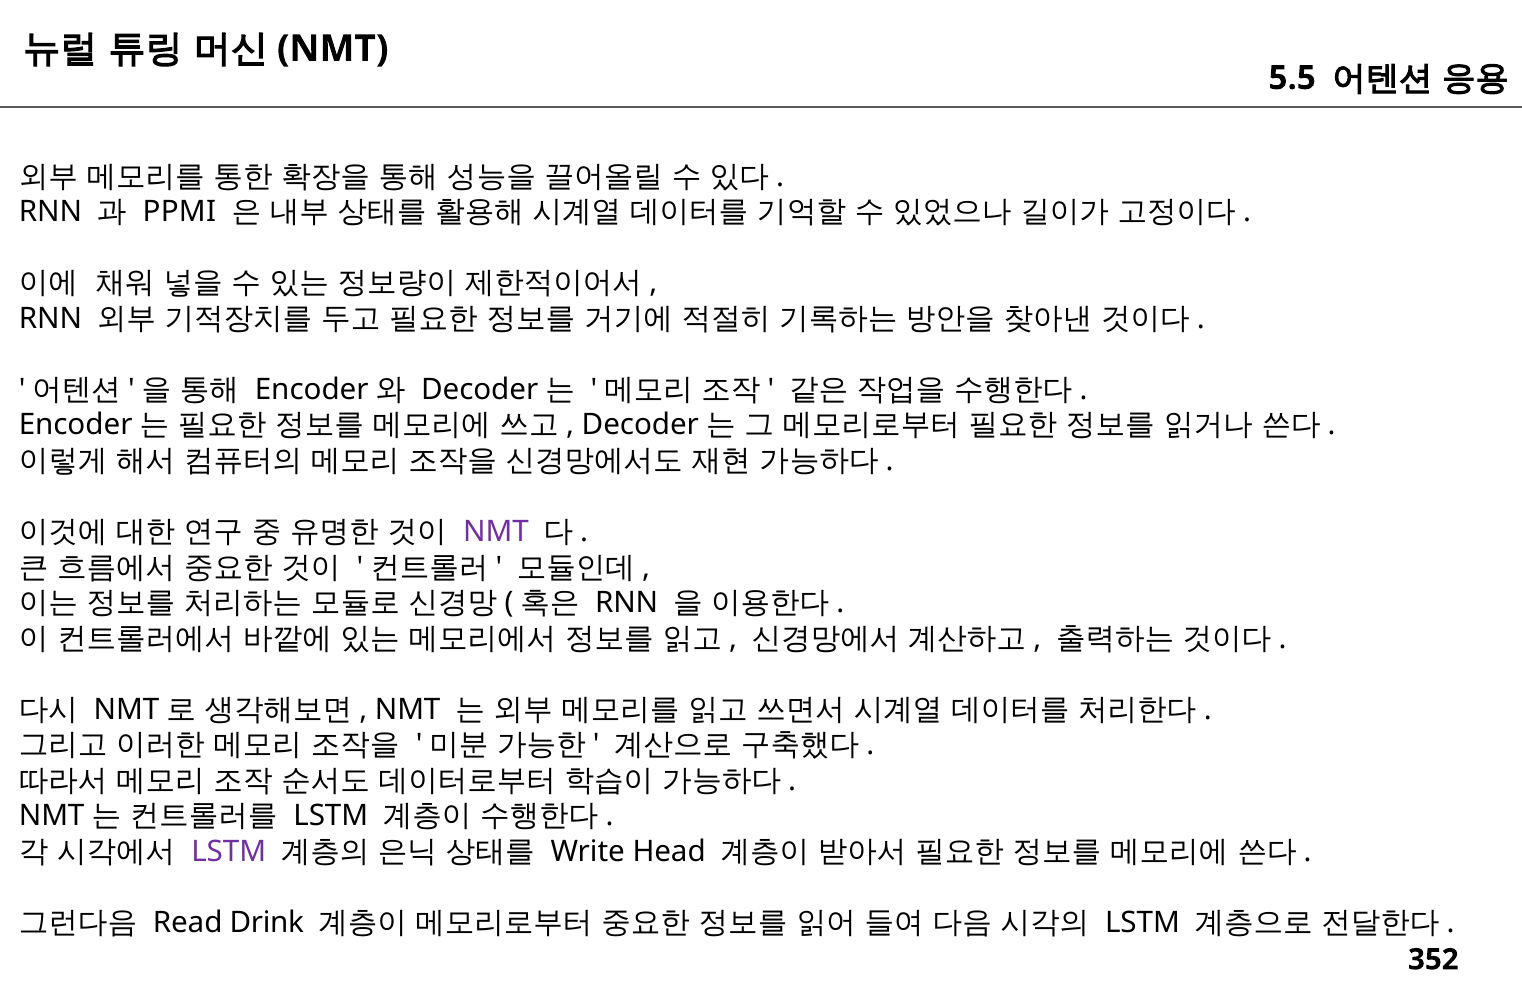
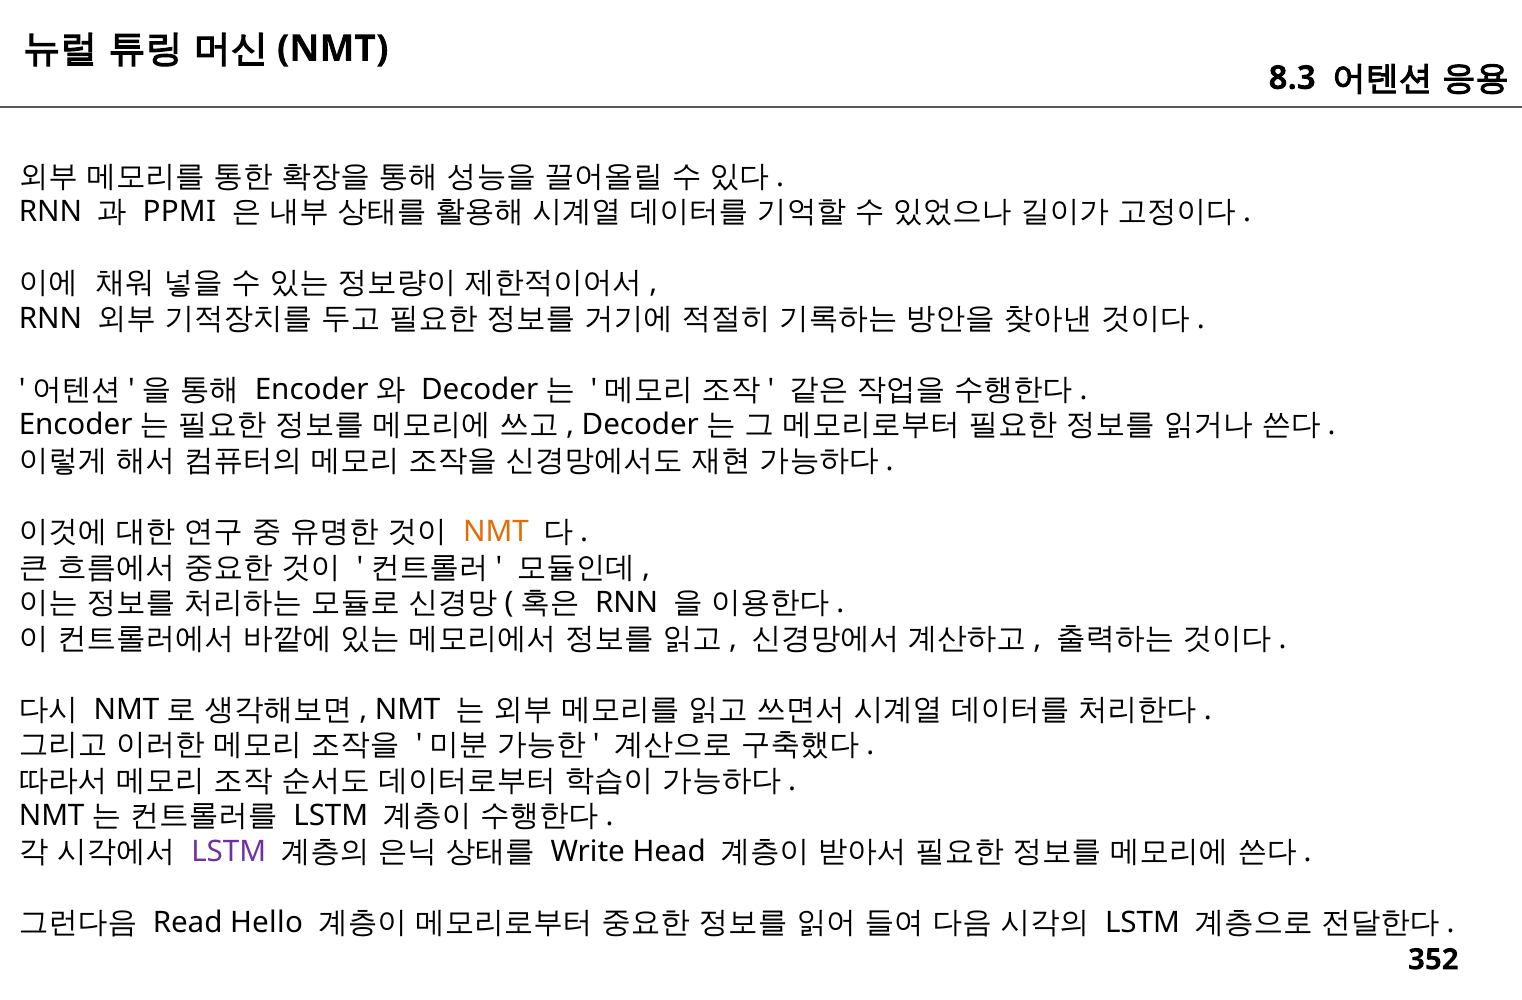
5.5: 5.5 -> 8.3
NMT at (496, 532) colour: purple -> orange
Drink: Drink -> Hello
